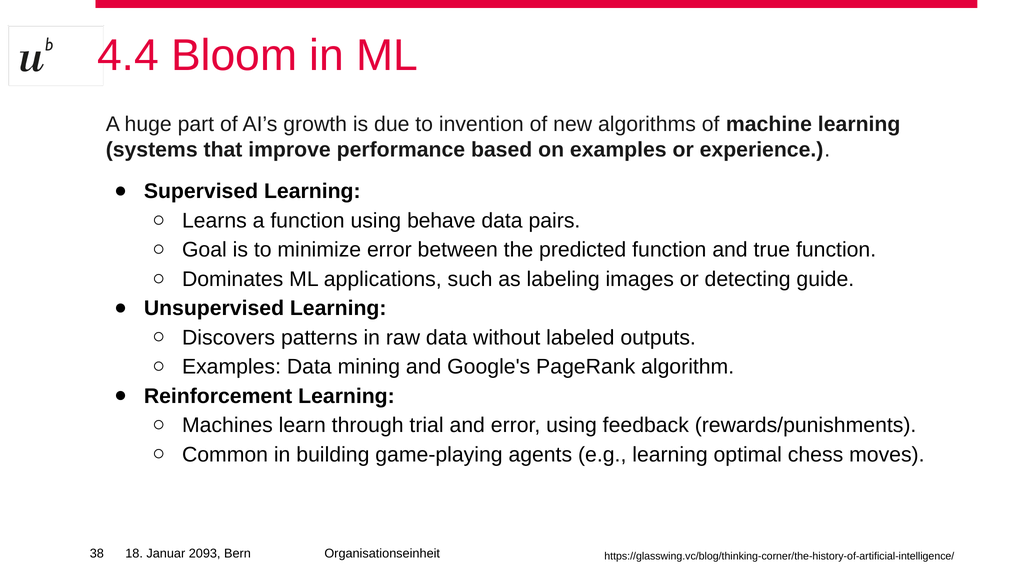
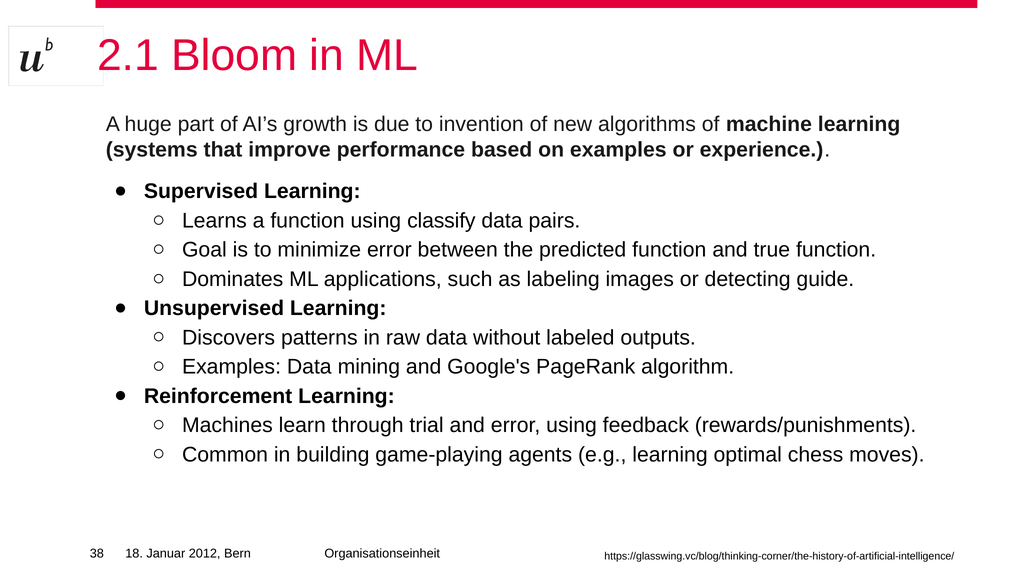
4.4: 4.4 -> 2.1
behave: behave -> classify
2093: 2093 -> 2012
